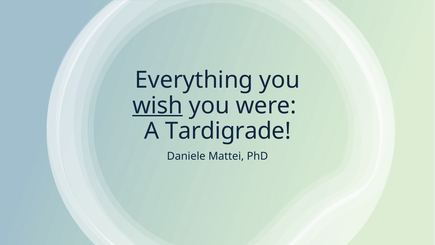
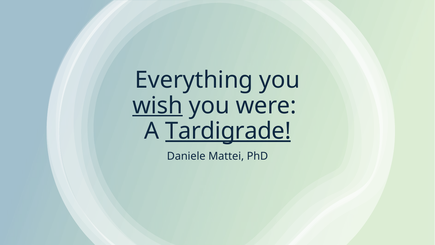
Tardigrade underline: none -> present
